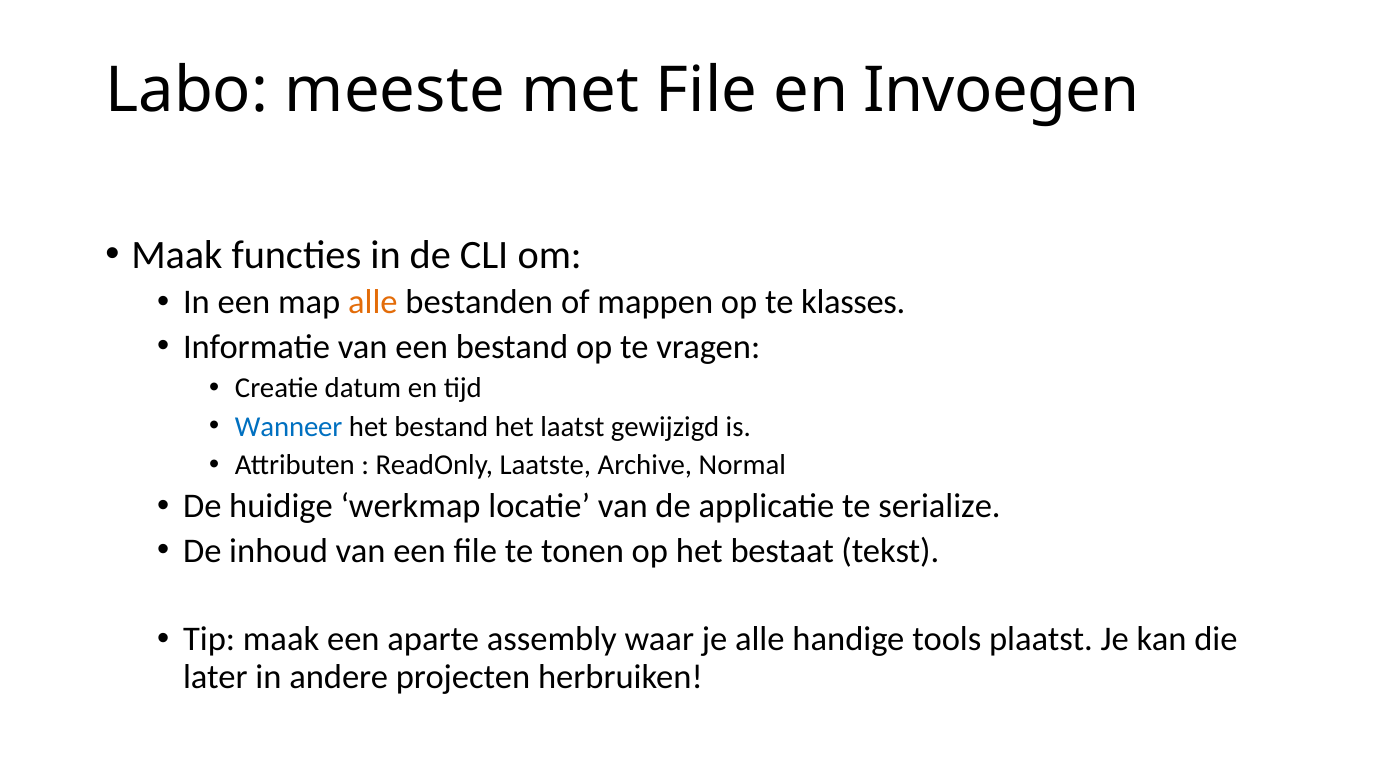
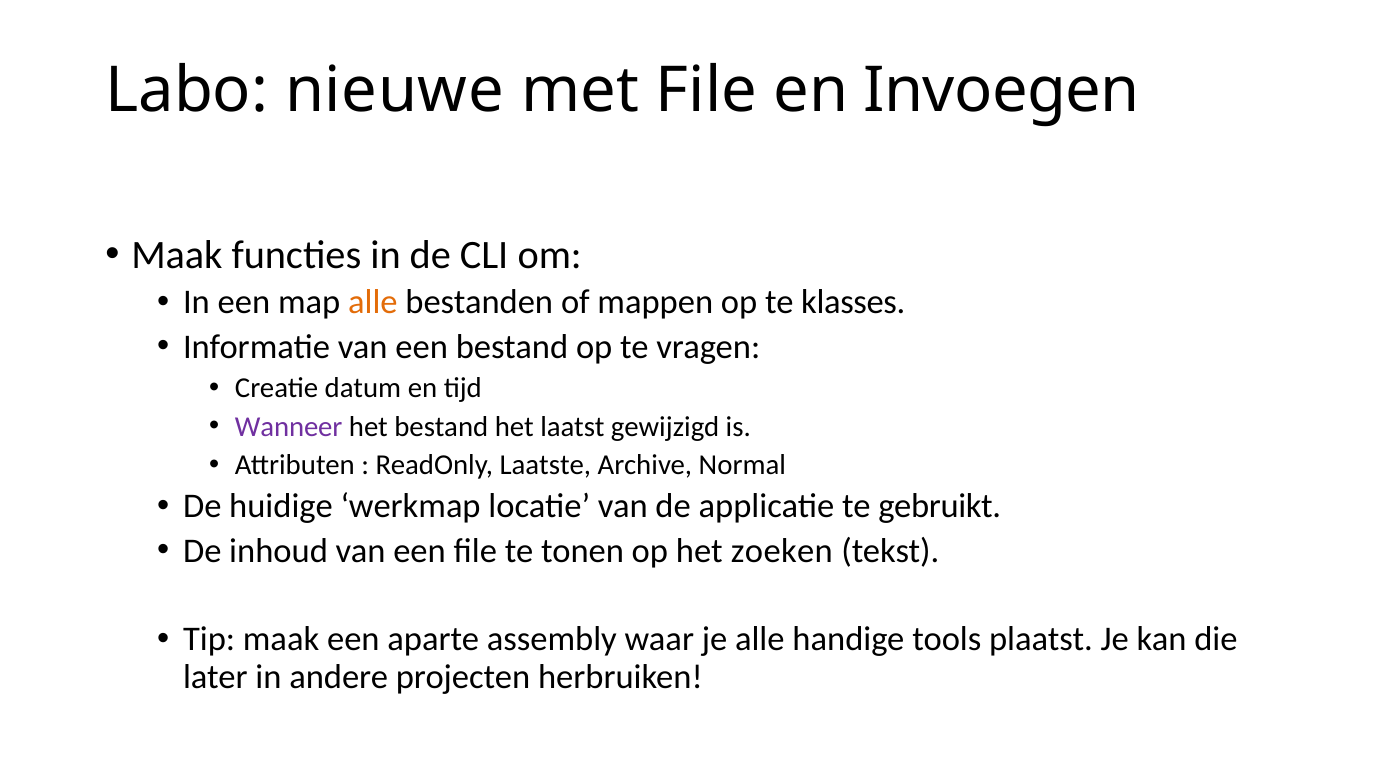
meeste: meeste -> nieuwe
Wanneer colour: blue -> purple
serialize: serialize -> gebruikt
bestaat: bestaat -> zoeken
